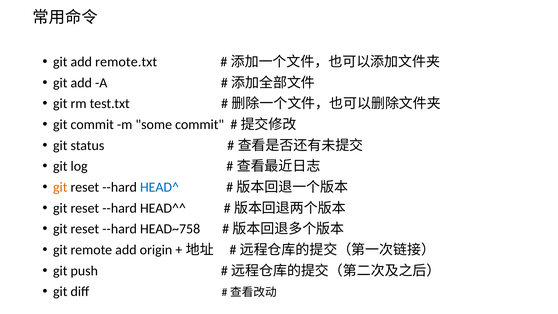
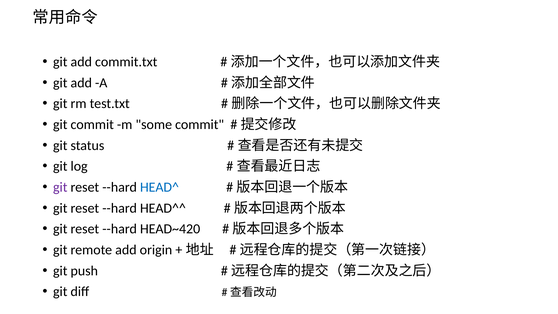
remote.txt: remote.txt -> commit.txt
git at (60, 187) colour: orange -> purple
HEAD~758: HEAD~758 -> HEAD~420
